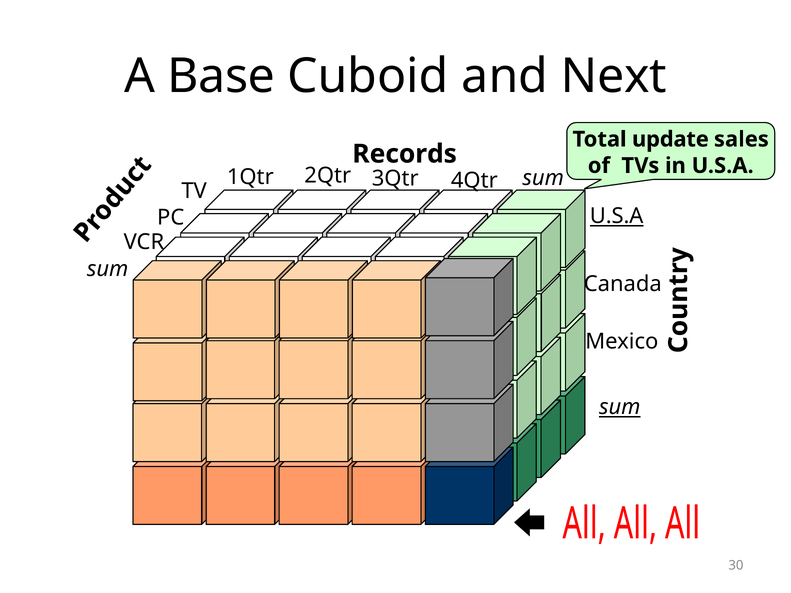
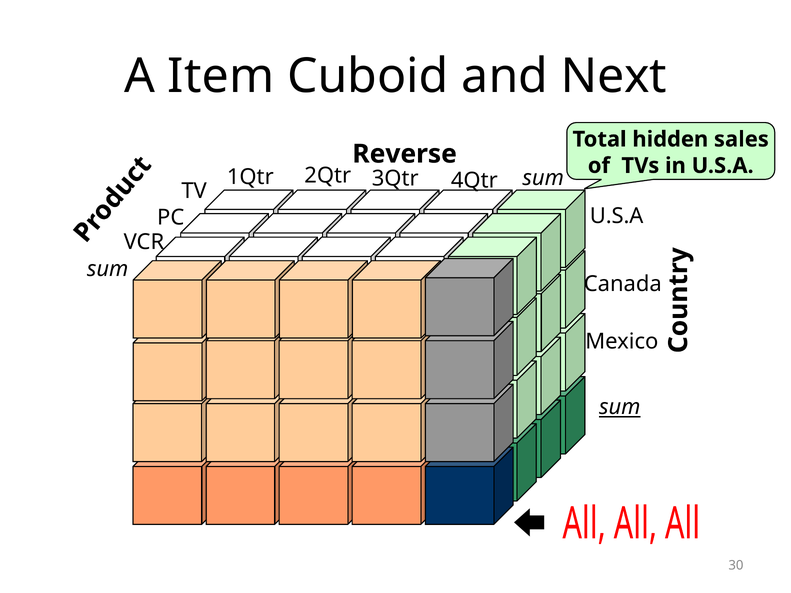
Base: Base -> Item
update: update -> hidden
Records: Records -> Reverse
U.S.A at (617, 216) underline: present -> none
